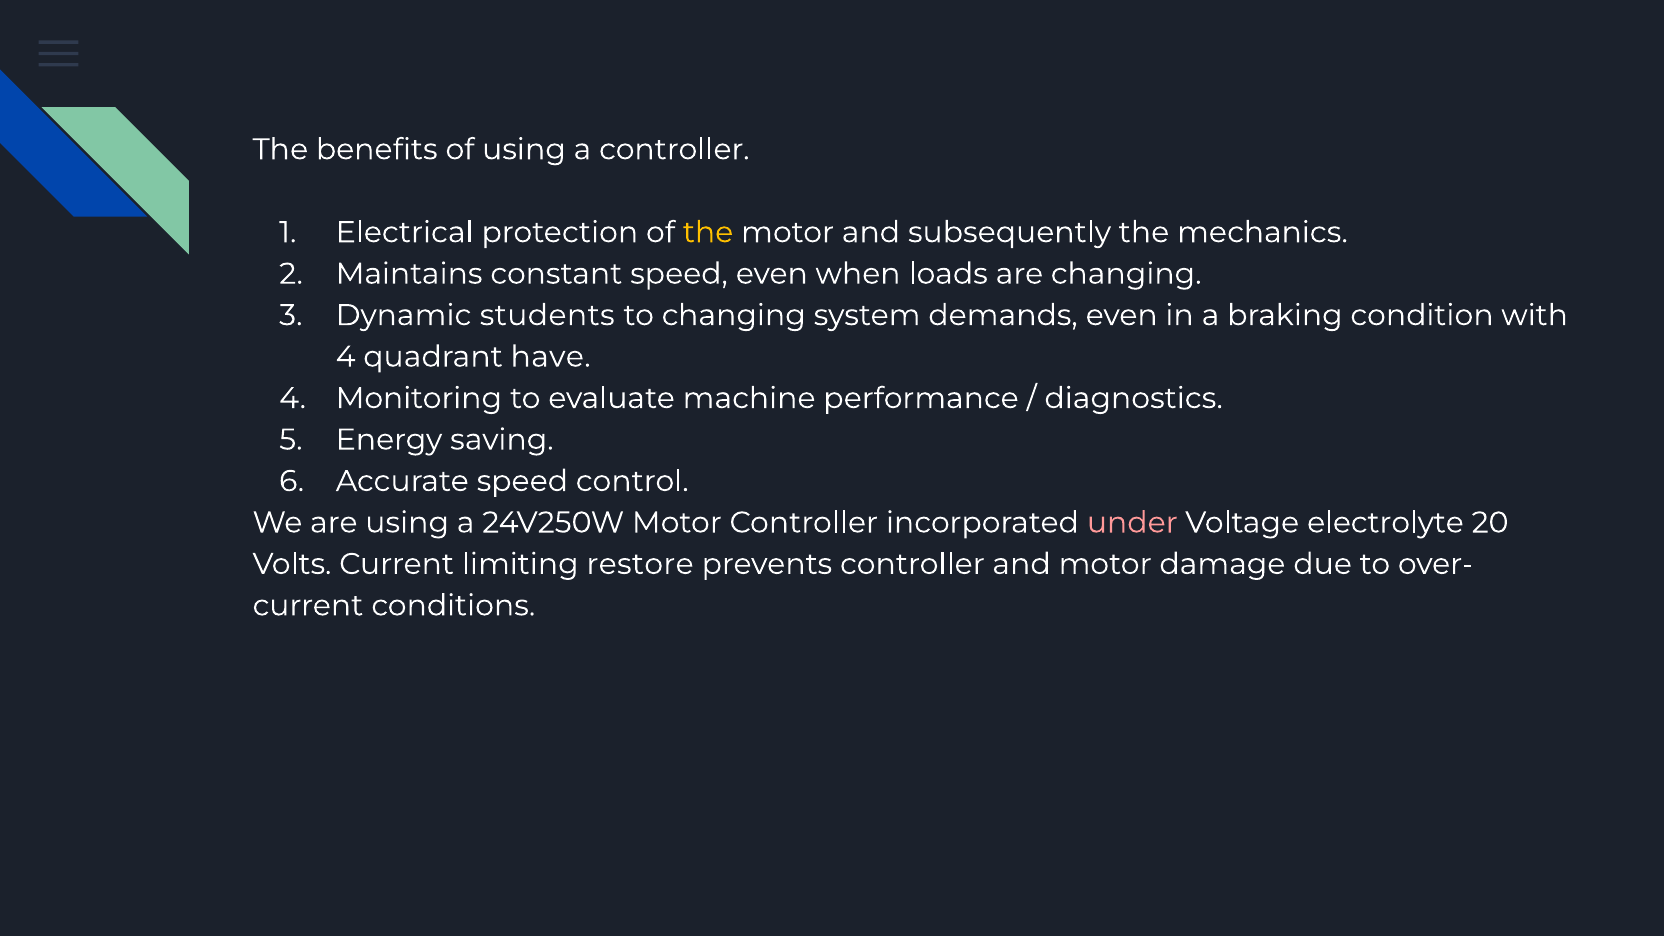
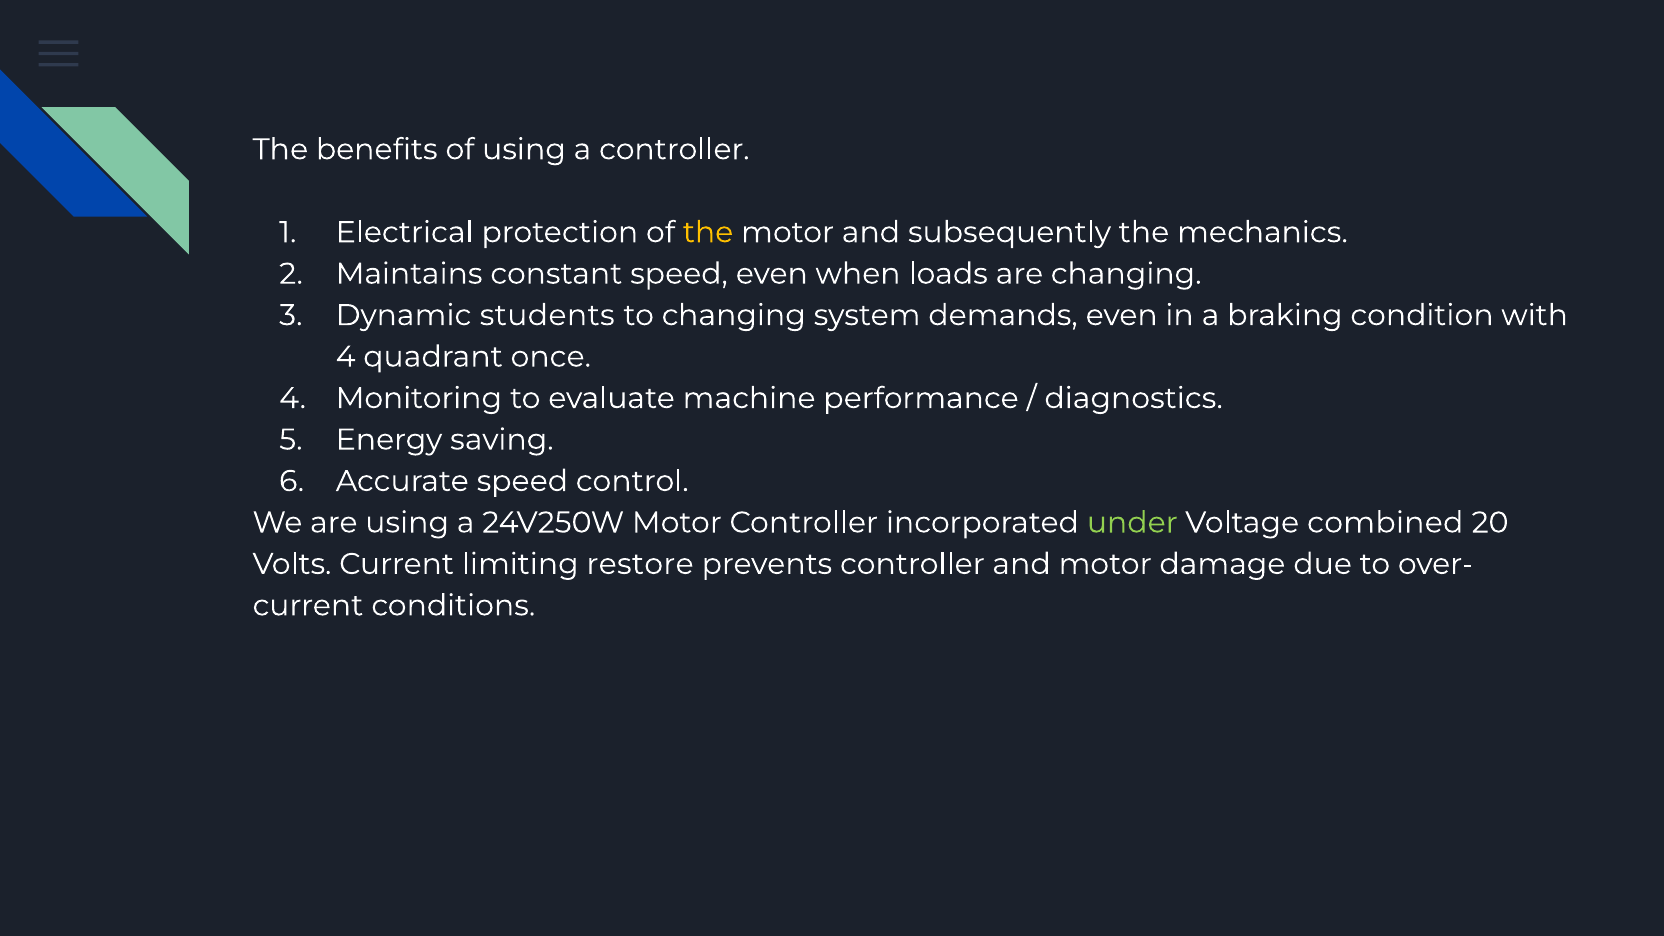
have: have -> once
under colour: pink -> light green
electrolyte: electrolyte -> combined
